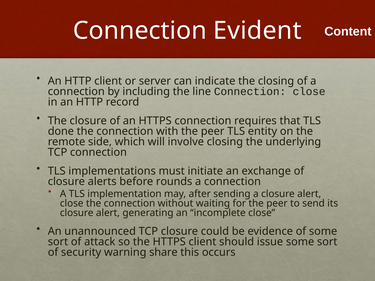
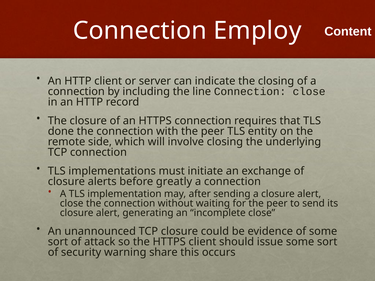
Evident: Evident -> Employ
rounds: rounds -> greatly
